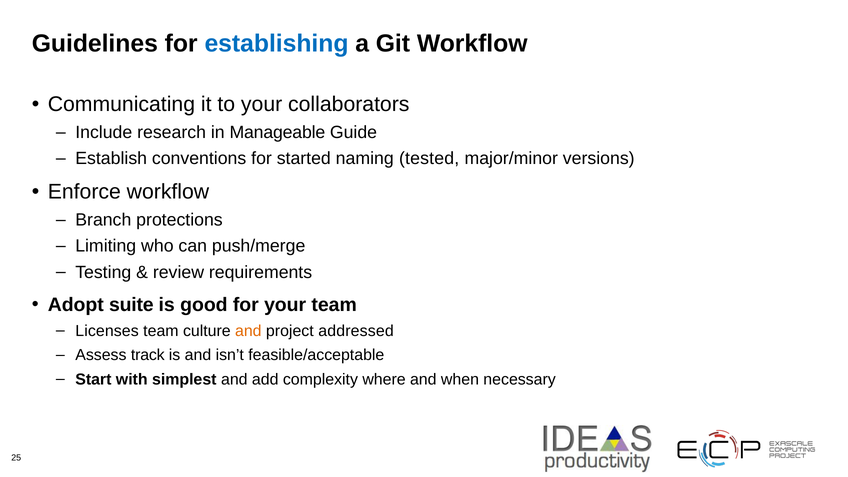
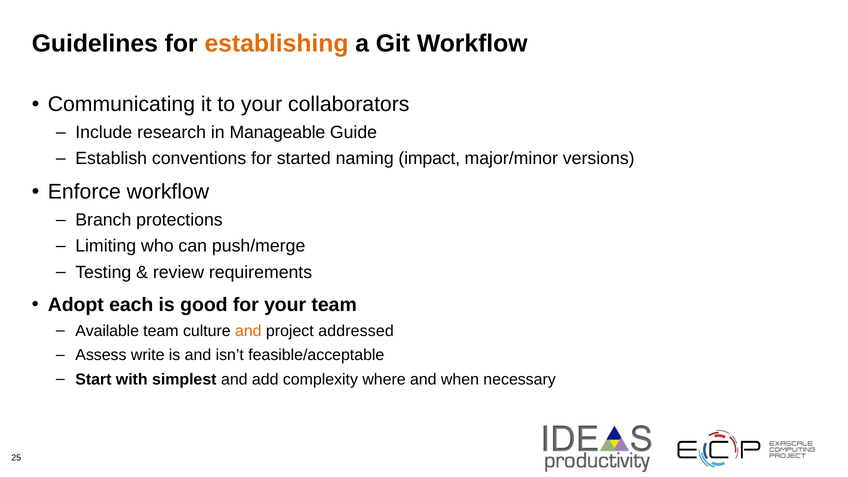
establishing colour: blue -> orange
tested: tested -> impact
suite: suite -> each
Licenses: Licenses -> Available
track: track -> write
